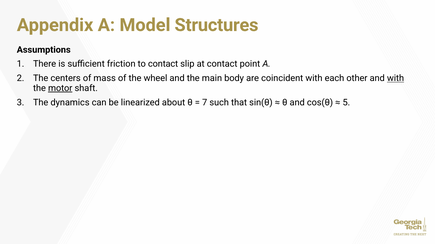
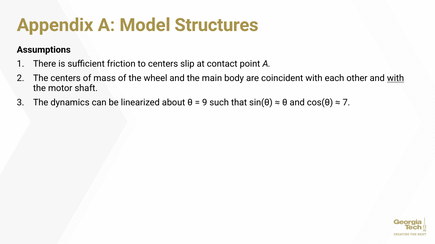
to contact: contact -> centers
motor underline: present -> none
7: 7 -> 9
5: 5 -> 7
